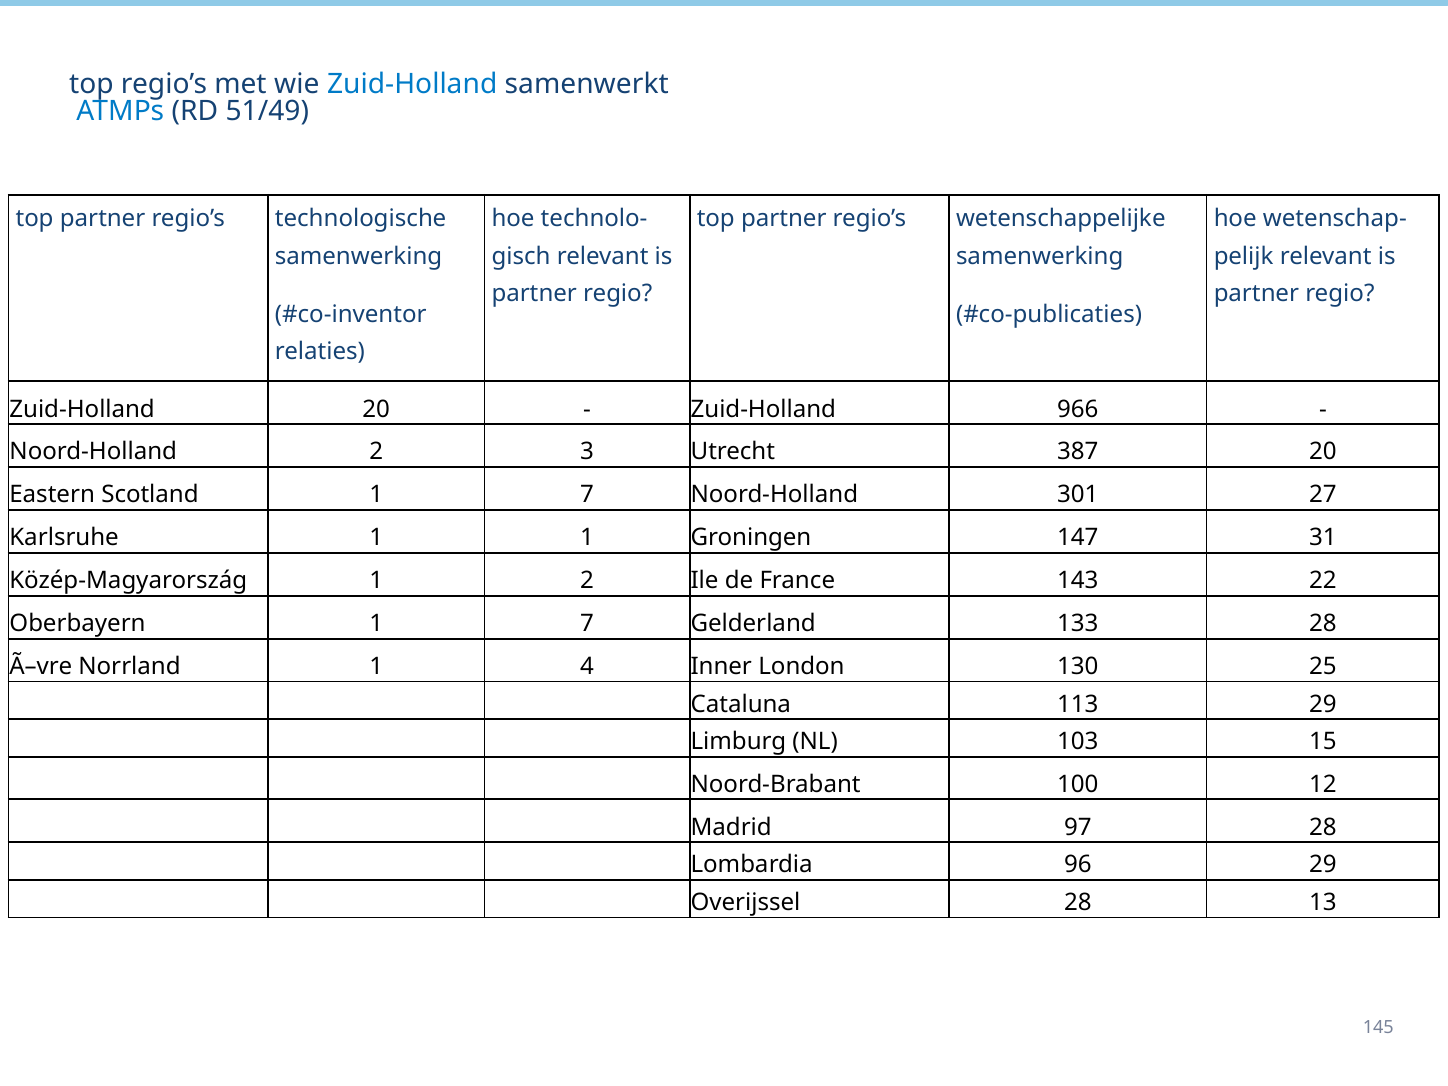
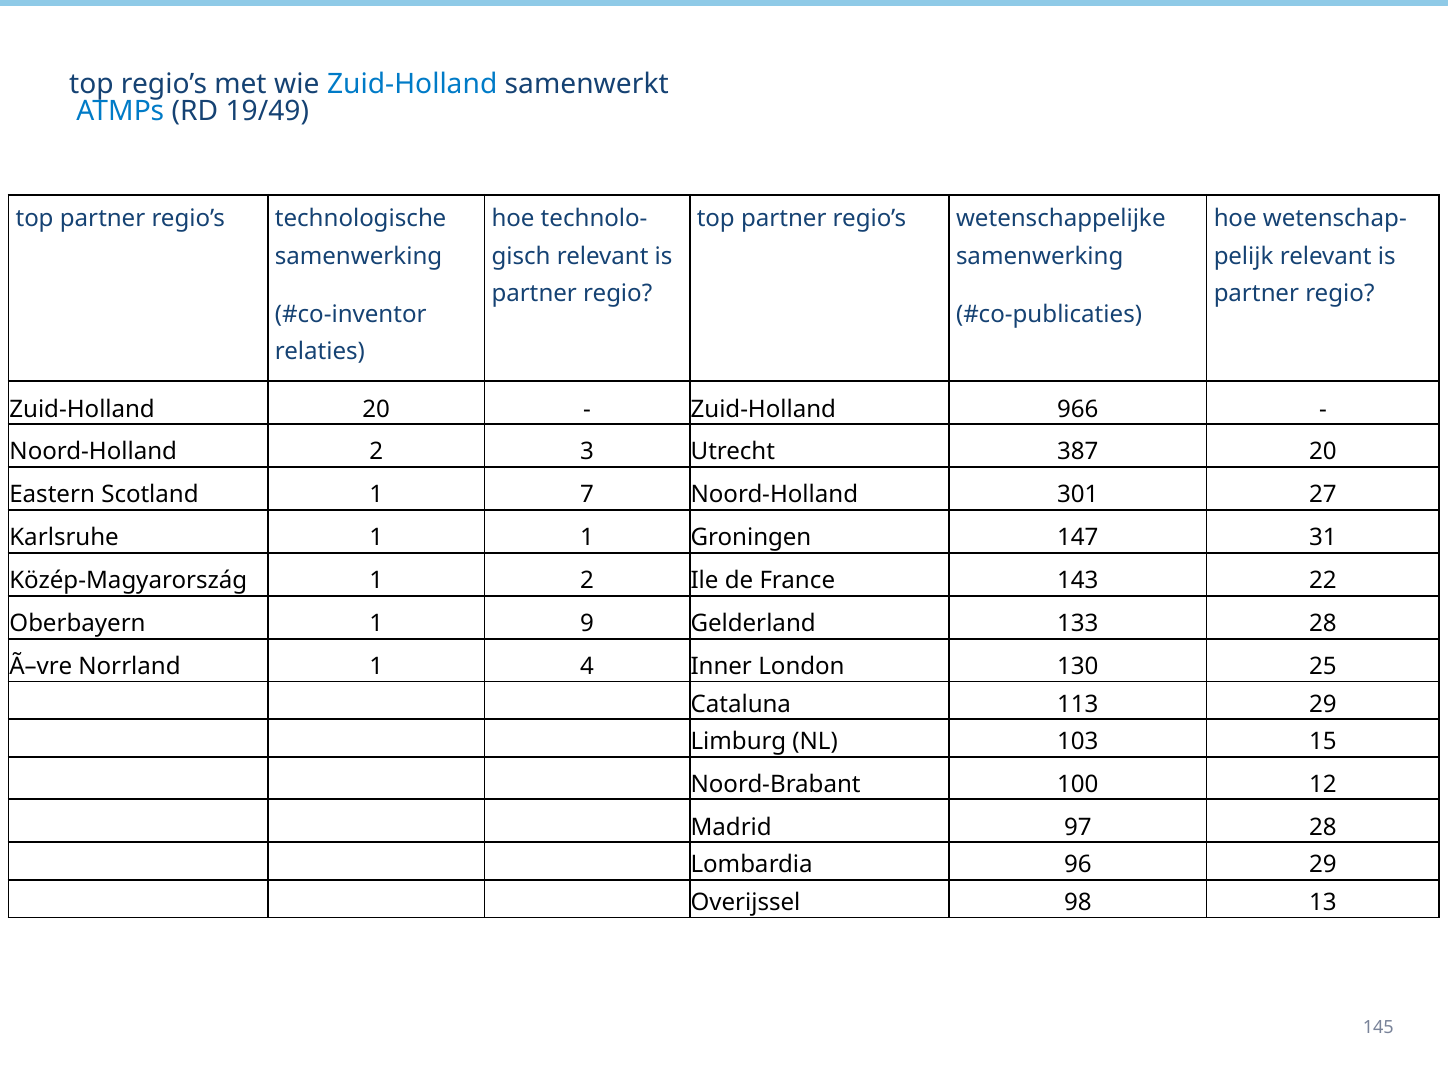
51/49: 51/49 -> 19/49
Oberbayern 1 7: 7 -> 9
Overijssel 28: 28 -> 98
